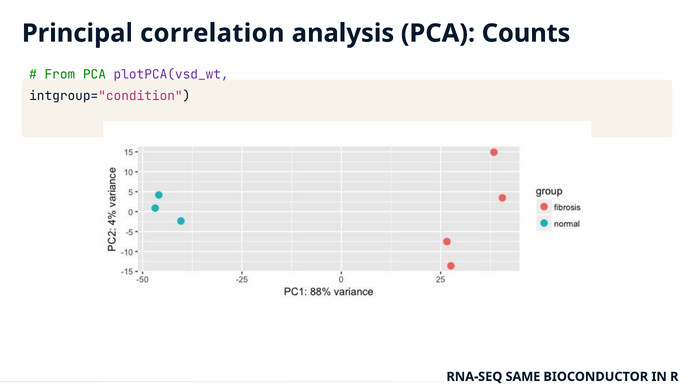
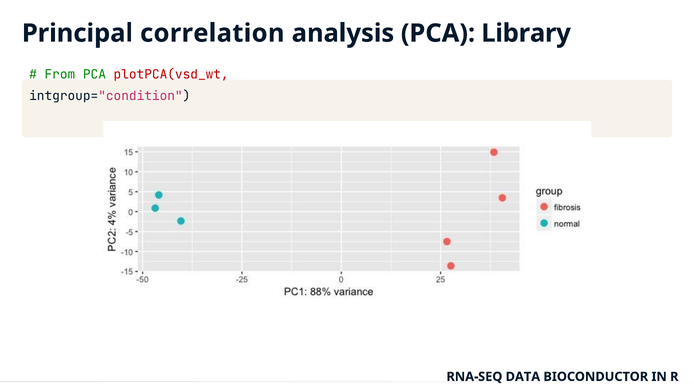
Counts: Counts -> Library
plotPCA(vsd_wt colour: purple -> red
SAME: SAME -> DATA
